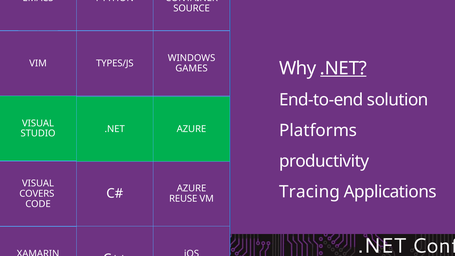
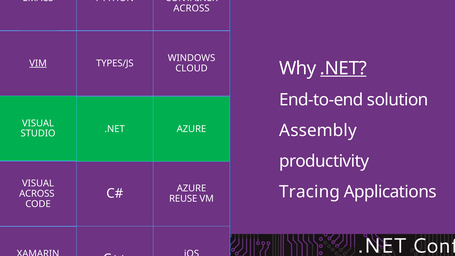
SOURCE at (192, 8): SOURCE -> ACROSS
VIM underline: none -> present
GAMES: GAMES -> CLOUD
Platforms: Platforms -> Assembly
COVERS at (37, 194): COVERS -> ACROSS
